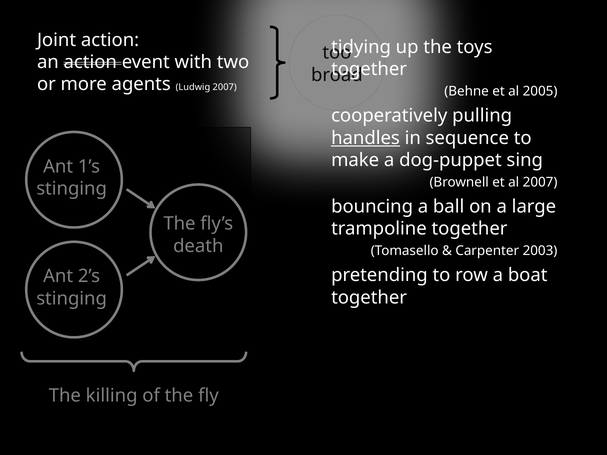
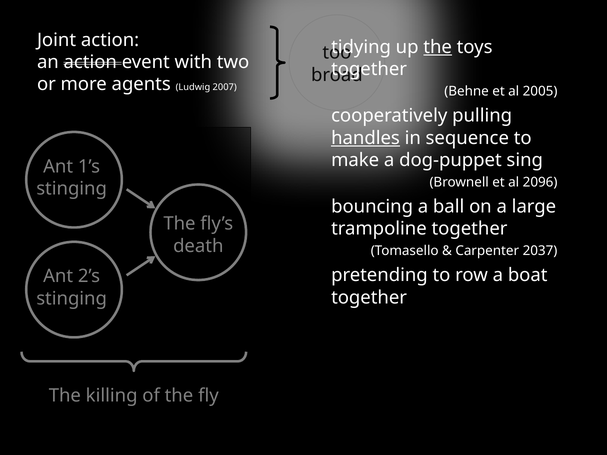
the at (438, 47) underline: none -> present
al 2007: 2007 -> 2096
2003: 2003 -> 2037
